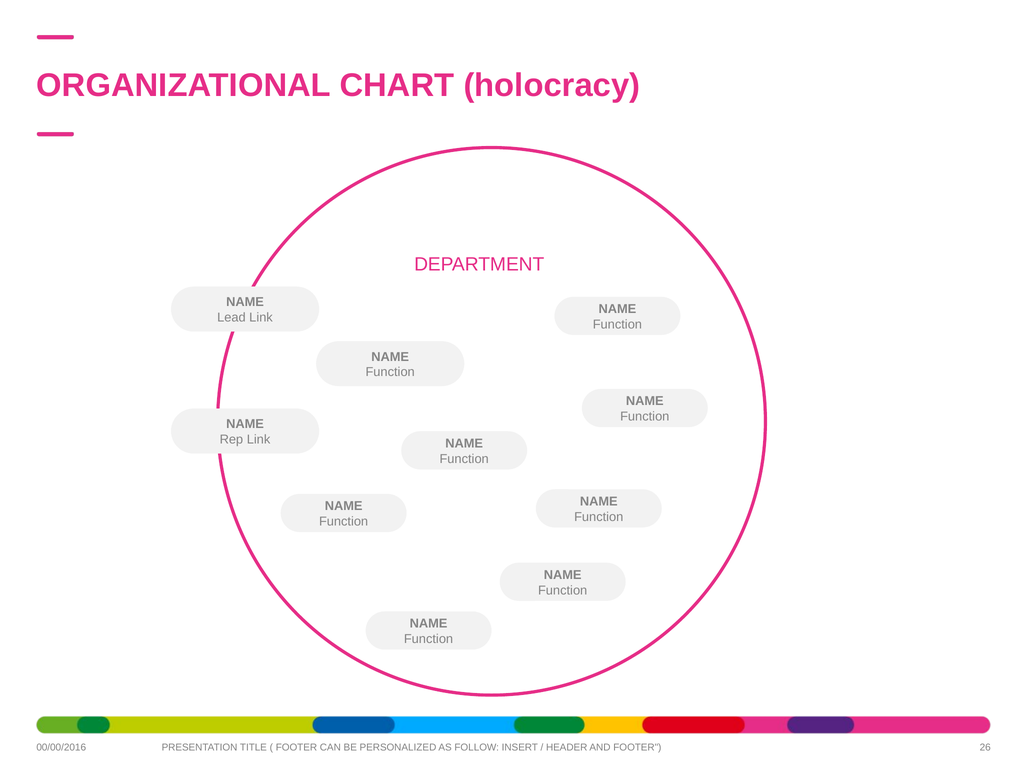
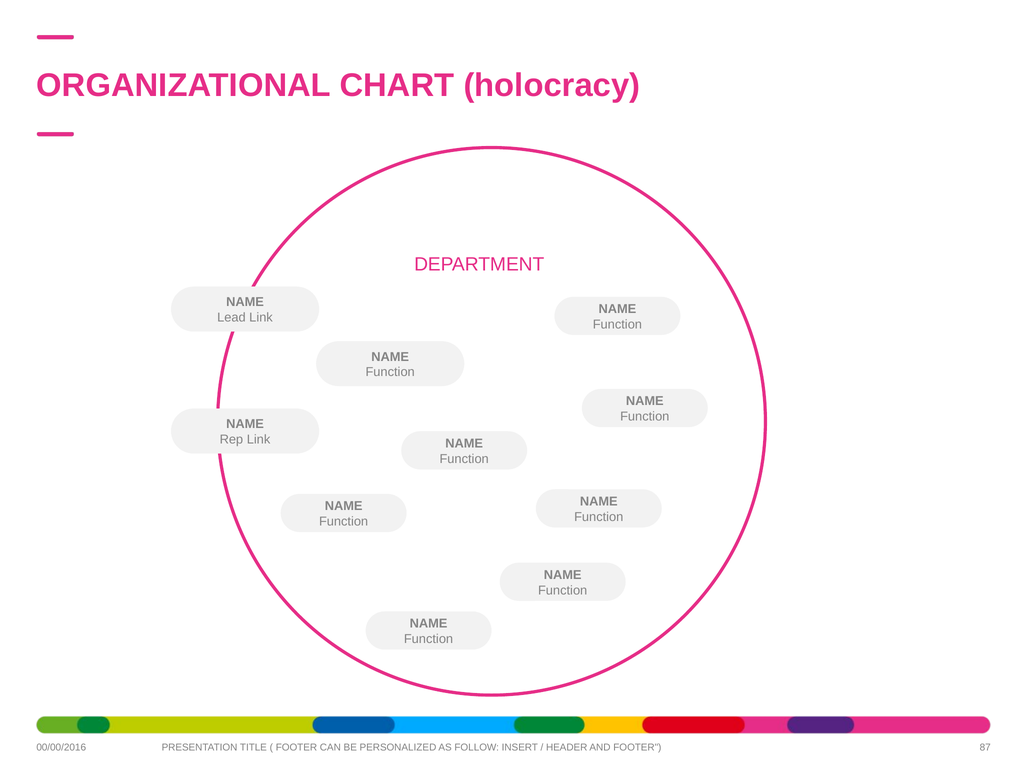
26: 26 -> 87
